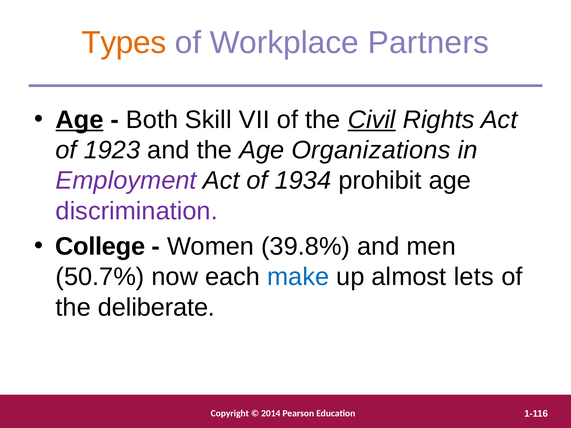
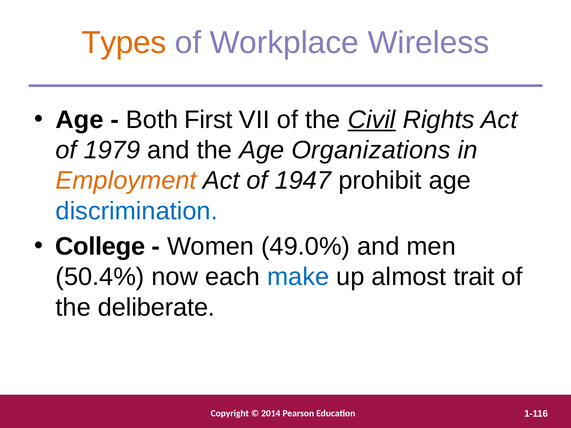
Partners: Partners -> Wireless
Age at (80, 120) underline: present -> none
Skill: Skill -> First
1923: 1923 -> 1979
Employment colour: purple -> orange
1934: 1934 -> 1947
discrimination colour: purple -> blue
39.8%: 39.8% -> 49.0%
50.7%: 50.7% -> 50.4%
lets: lets -> trait
